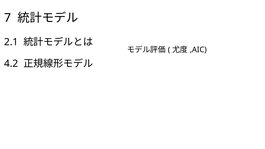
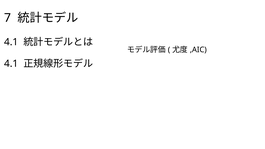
2.1 at (11, 42): 2.1 -> 4.1
4.2 at (11, 64): 4.2 -> 4.1
